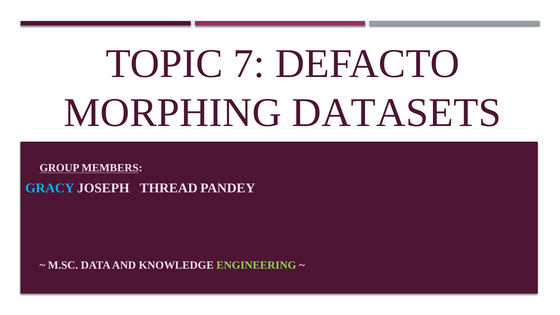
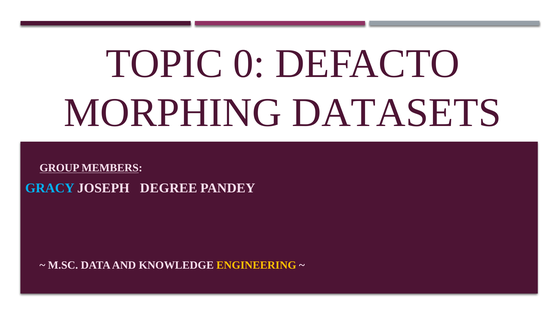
7: 7 -> 0
THREAD: THREAD -> DEGREE
ENGINEERING colour: light green -> yellow
